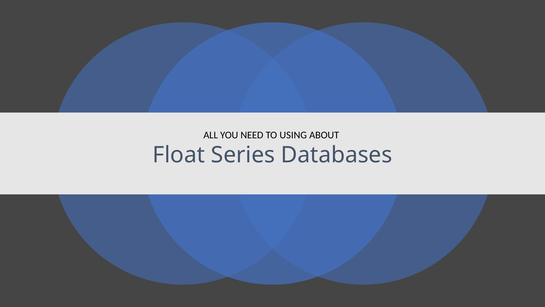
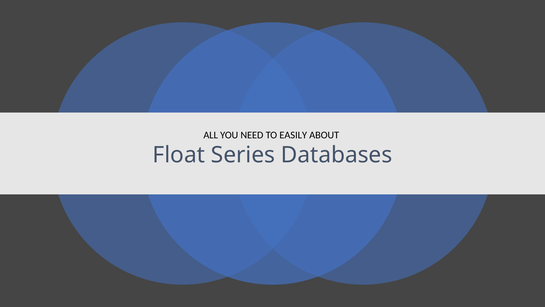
USING: USING -> EASILY
